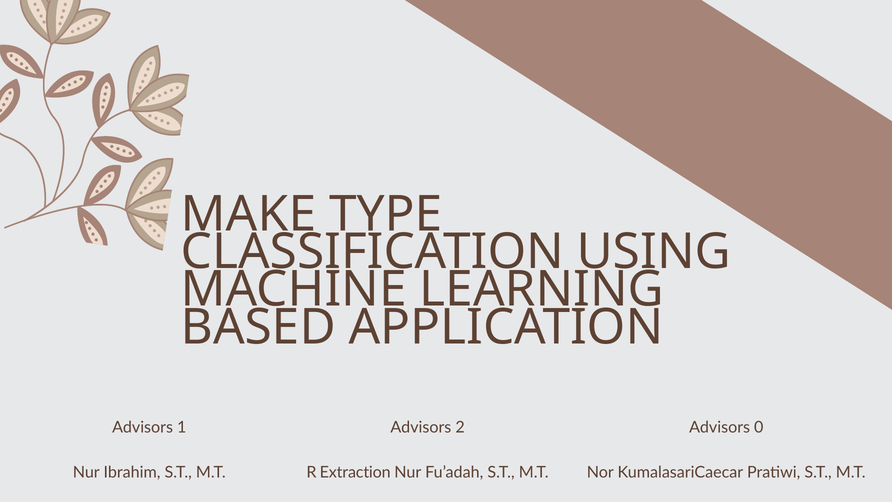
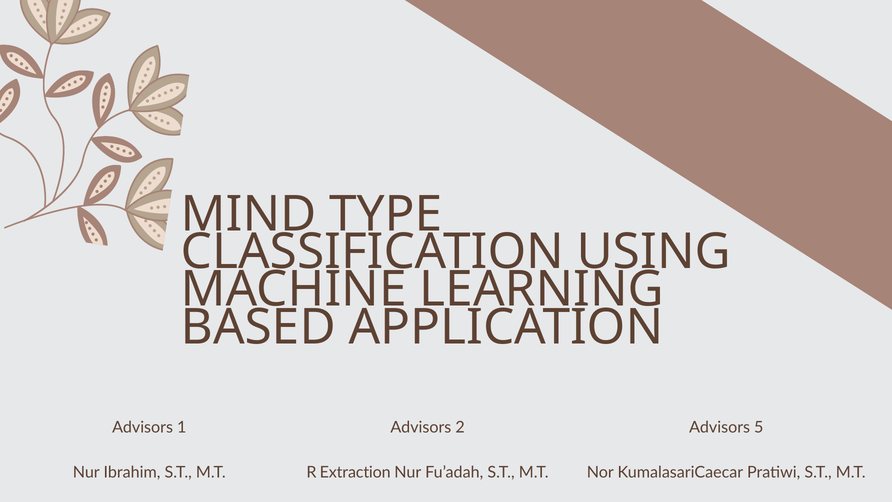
MAKE: MAKE -> MIND
0: 0 -> 5
